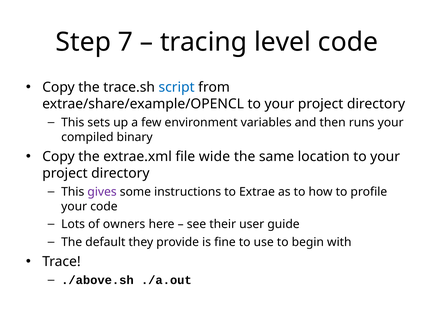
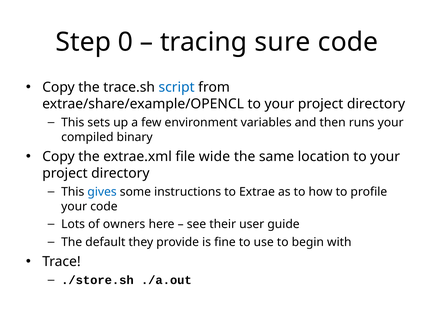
7: 7 -> 0
level: level -> sure
gives colour: purple -> blue
./above.sh: ./above.sh -> ./store.sh
